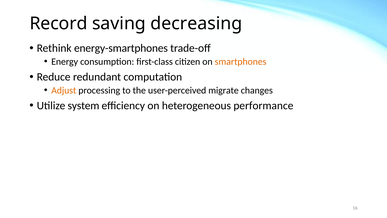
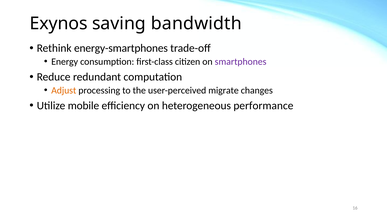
Record: Record -> Exynos
decreasing: decreasing -> bandwidth
smartphones colour: orange -> purple
system: system -> mobile
